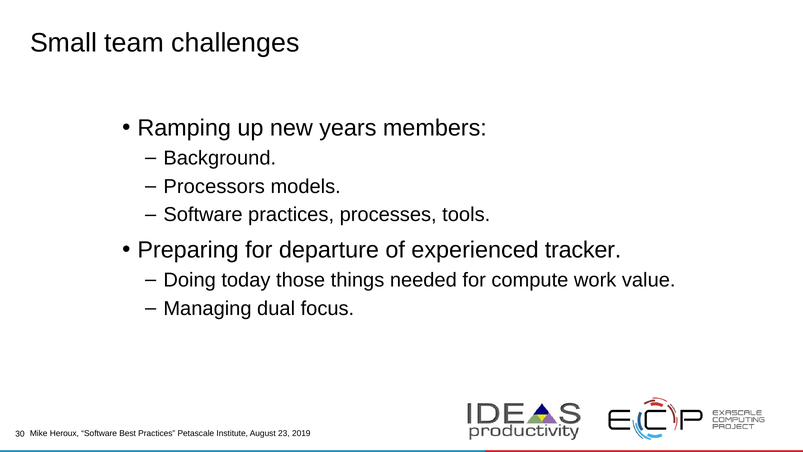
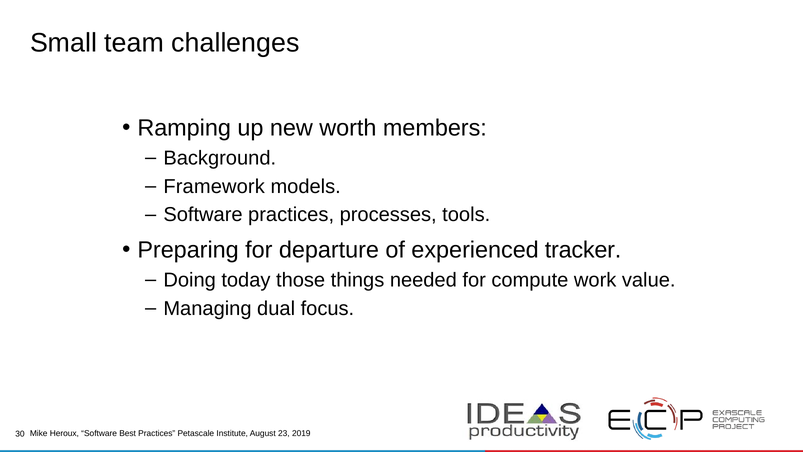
years: years -> worth
Processors: Processors -> Framework
